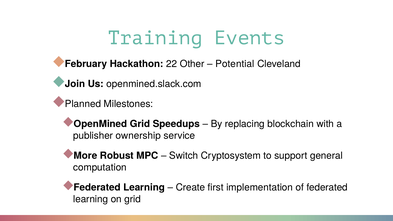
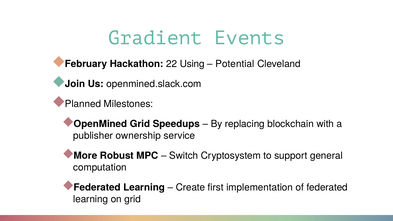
Training: Training -> Gradient
Other: Other -> Using
